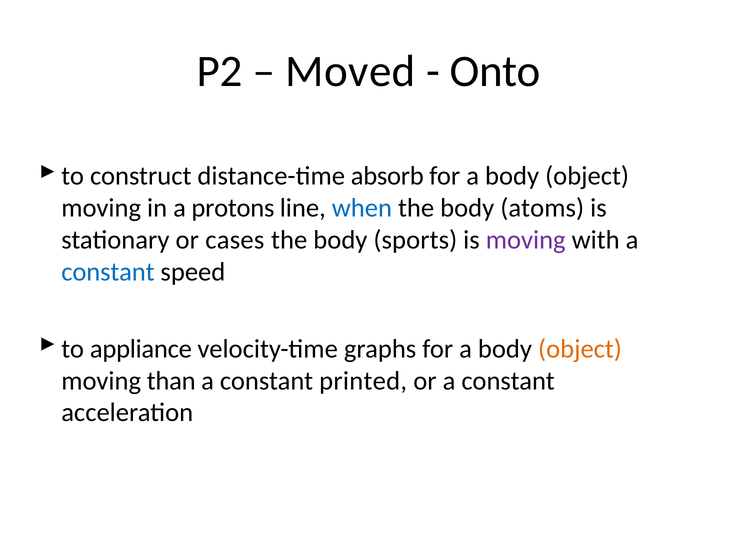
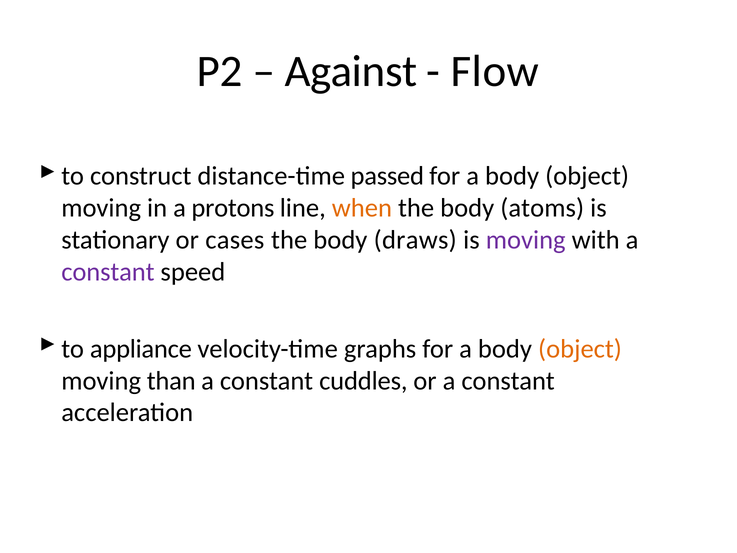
Moved: Moved -> Against
Onto: Onto -> Flow
absorb: absorb -> passed
when colour: blue -> orange
sports: sports -> draws
constant at (108, 272) colour: blue -> purple
printed: printed -> cuddles
